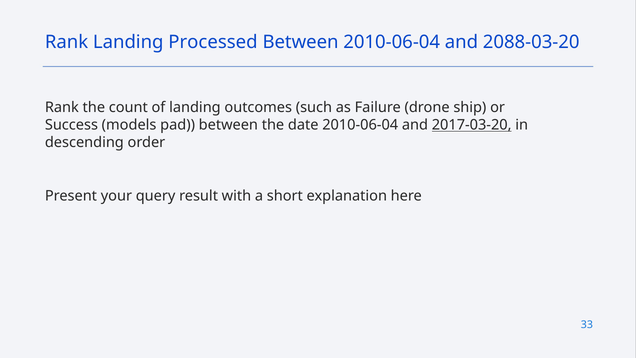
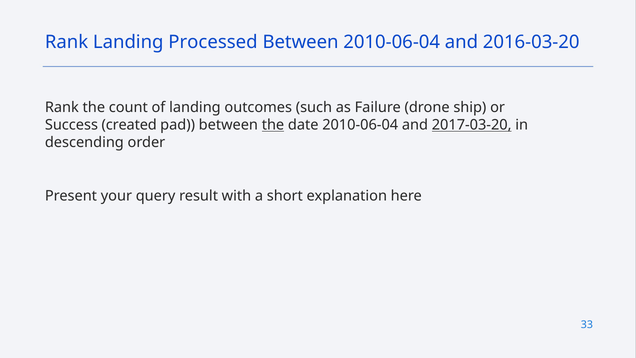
2088-03-20: 2088-03-20 -> 2016-03-20
models: models -> created
the at (273, 125) underline: none -> present
